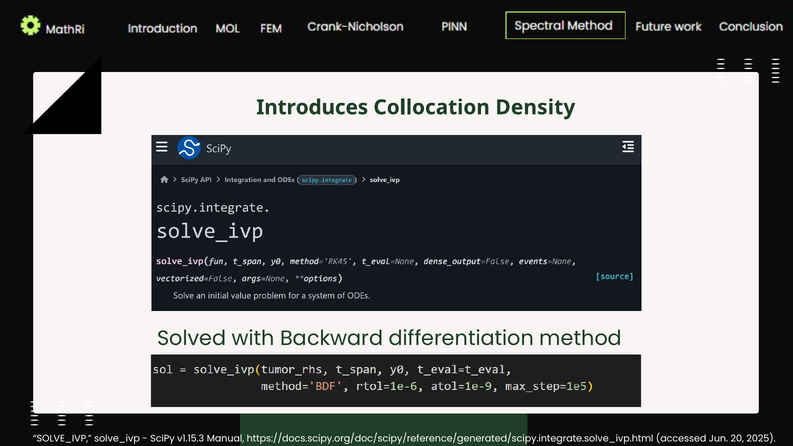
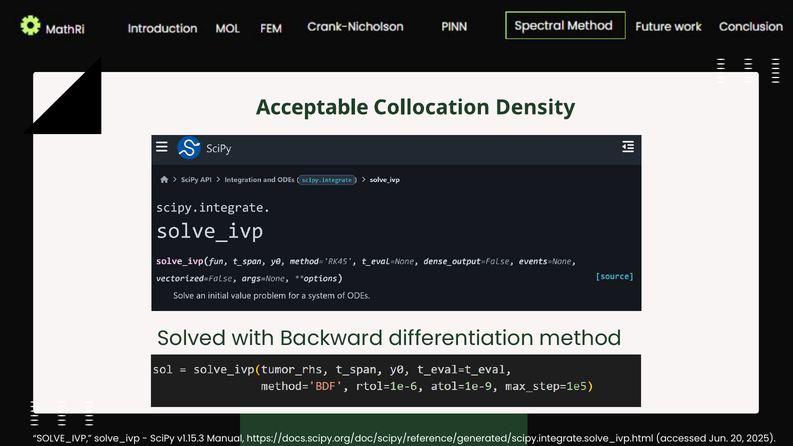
Introduces: Introduces -> Acceptable
